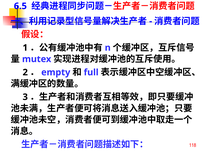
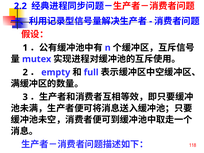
6.5: 6.5 -> 2.2
